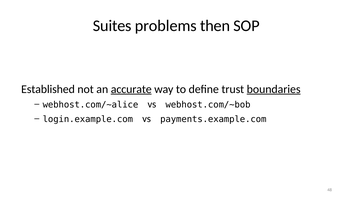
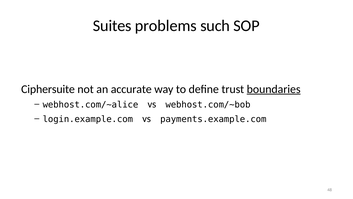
then: then -> such
Established: Established -> Ciphersuite
accurate underline: present -> none
